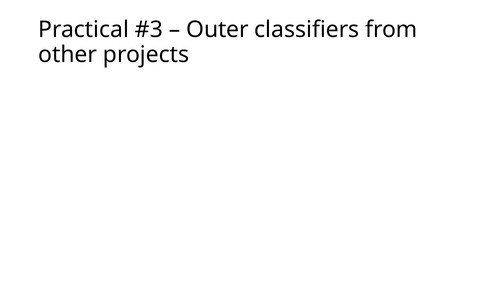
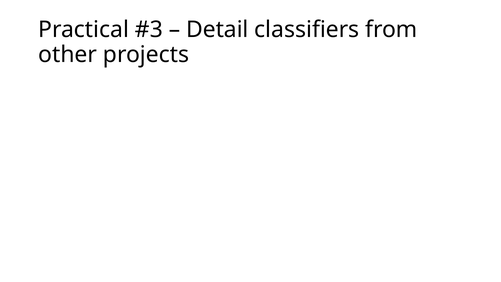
Outer: Outer -> Detail
